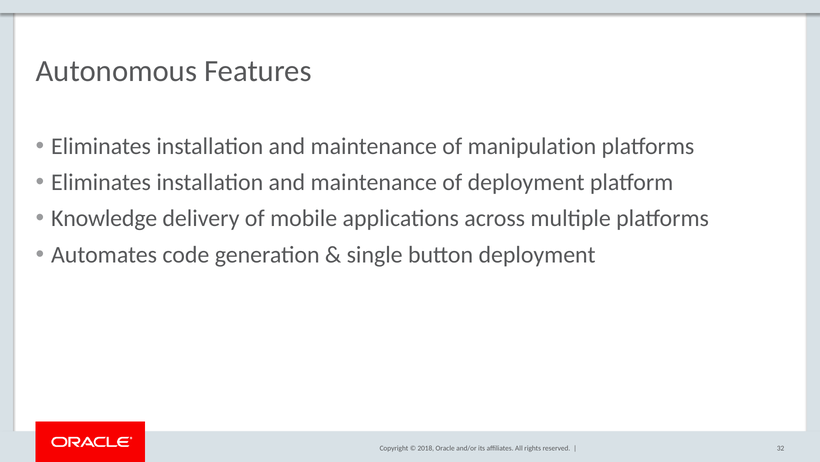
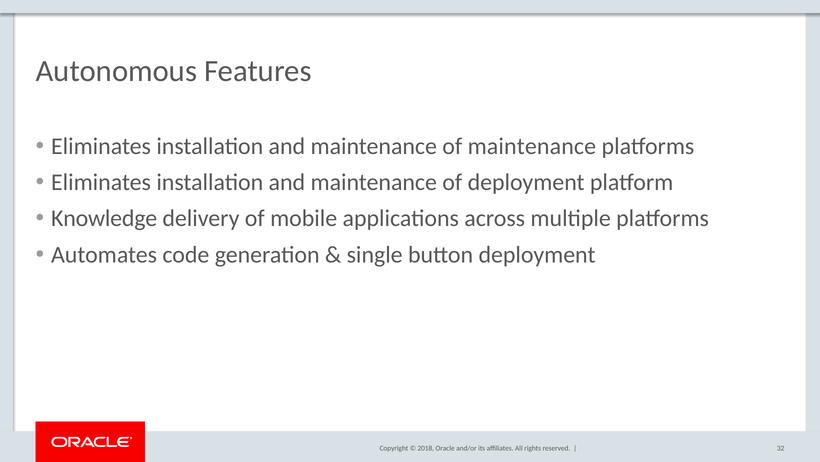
of manipulation: manipulation -> maintenance
